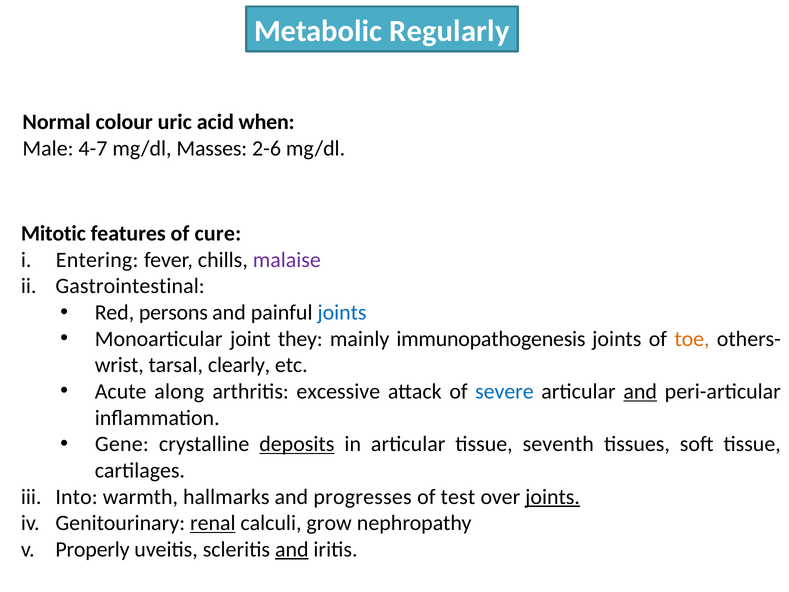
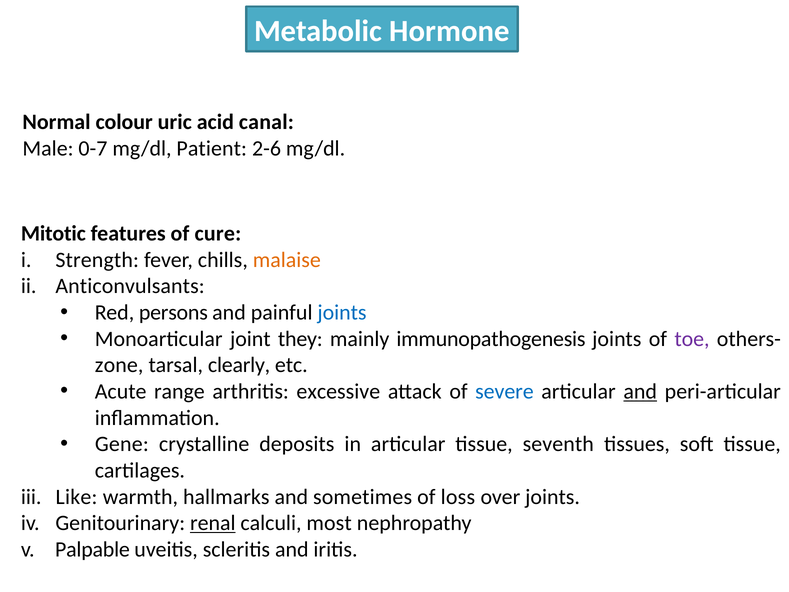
Regularly: Regularly -> Hormone
when: when -> canal
4-7: 4-7 -> 0-7
Masses: Masses -> Patient
Entering: Entering -> Strength
malaise colour: purple -> orange
Gastrointestinal: Gastrointestinal -> Anticonvulsants
toe colour: orange -> purple
wrist: wrist -> zone
along: along -> range
deposits underline: present -> none
Into: Into -> Like
progresses: progresses -> sometimes
test: test -> loss
joints at (553, 497) underline: present -> none
grow: grow -> most
Properly: Properly -> Palpable
and at (292, 549) underline: present -> none
